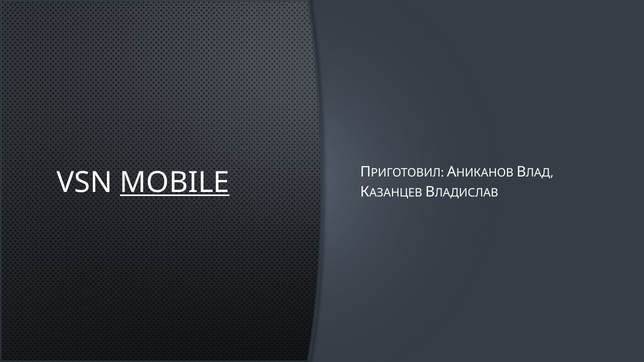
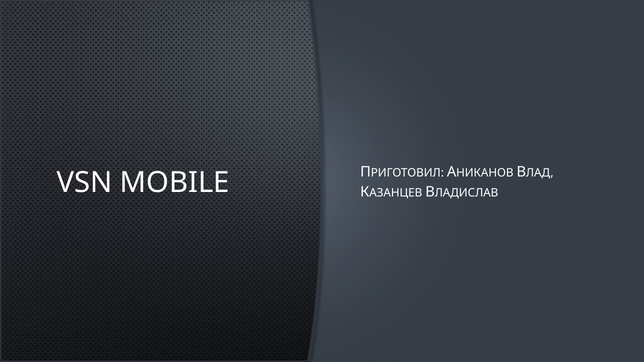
MOBILE underline: present -> none
